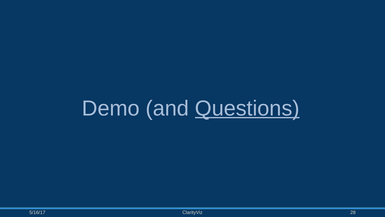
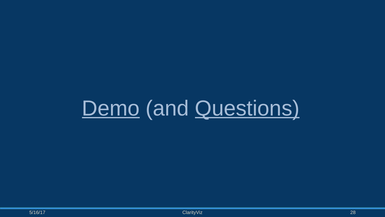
Demo underline: none -> present
